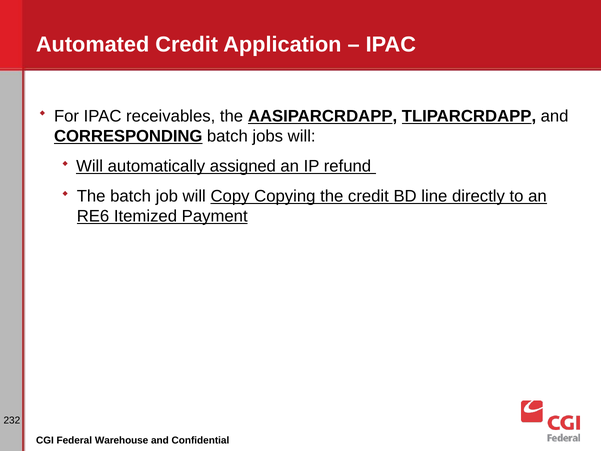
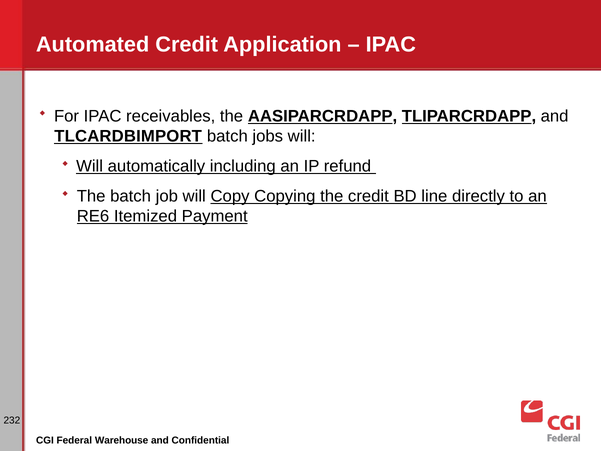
CORRESPONDING: CORRESPONDING -> TLCARDBIMPORT
assigned: assigned -> including
